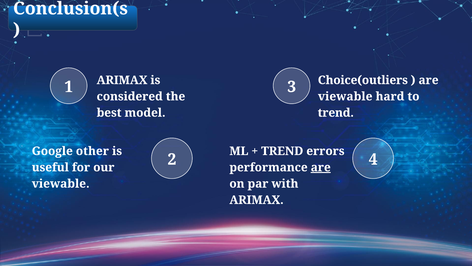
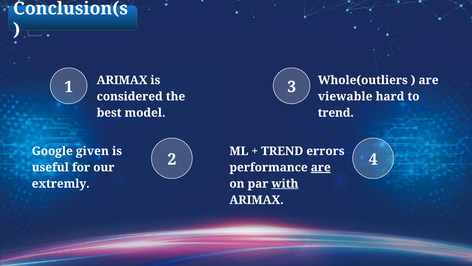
Choice(outliers: Choice(outliers -> Whole(outliers
other: other -> given
with underline: none -> present
viewable at (61, 183): viewable -> extremly
